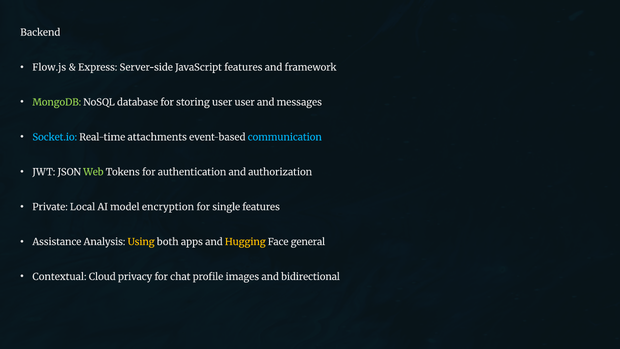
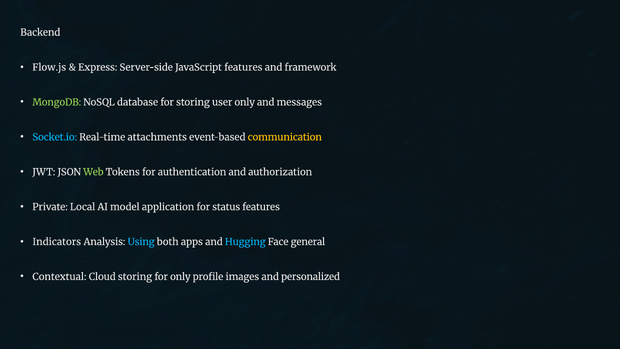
user user: user -> only
communication colour: light blue -> yellow
encryption: encryption -> application
single: single -> status
Assistance: Assistance -> Indicators
Using colour: yellow -> light blue
Hugging colour: yellow -> light blue
Cloud privacy: privacy -> storing
for chat: chat -> only
bidirectional: bidirectional -> personalized
